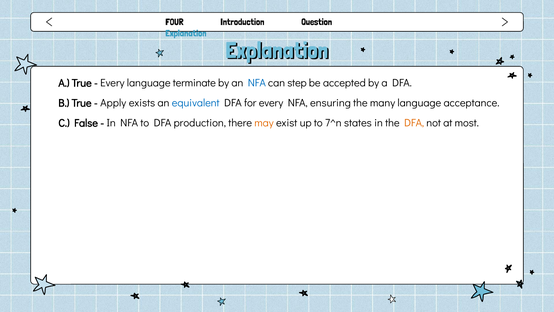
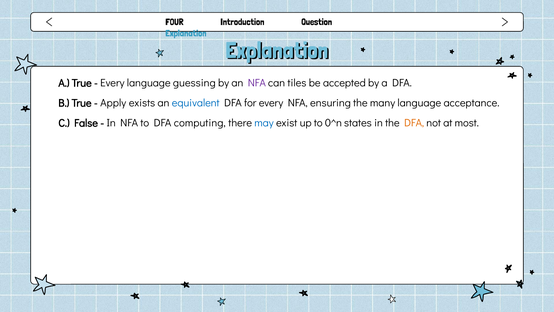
terminate: terminate -> guessing
NFA at (257, 83) colour: blue -> purple
step: step -> tiles
production: production -> computing
may colour: orange -> blue
7^n: 7^n -> 0^n
